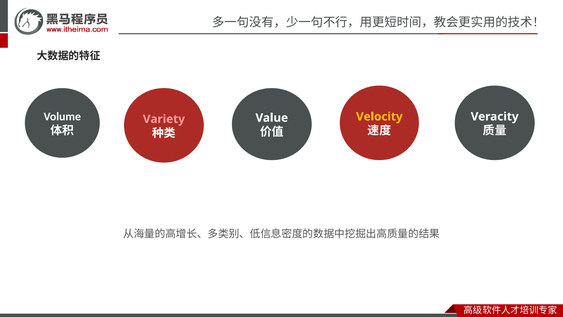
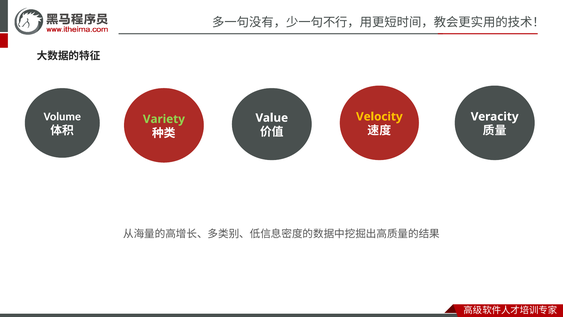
Variety colour: pink -> light green
